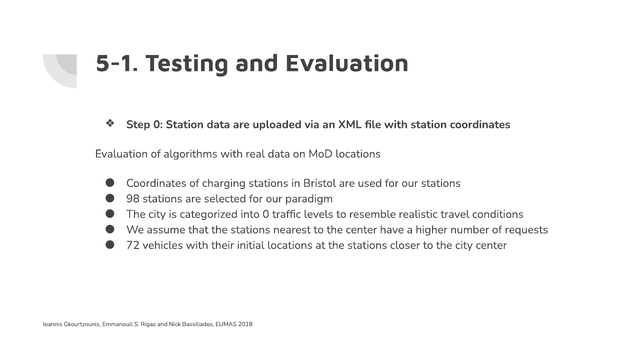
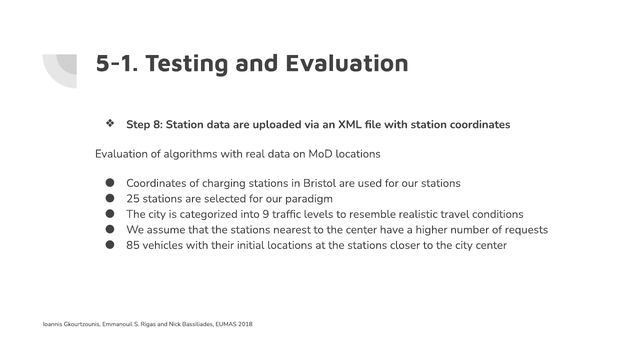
Step 0: 0 -> 8
98: 98 -> 25
into 0: 0 -> 9
72: 72 -> 85
